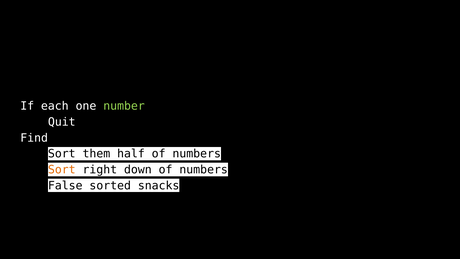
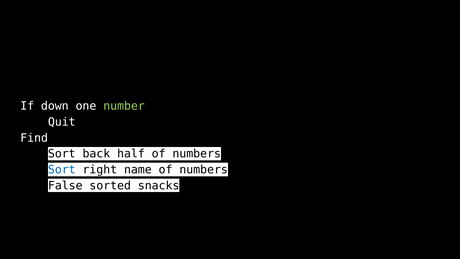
each: each -> down
them: them -> back
Sort at (62, 170) colour: orange -> blue
down: down -> name
